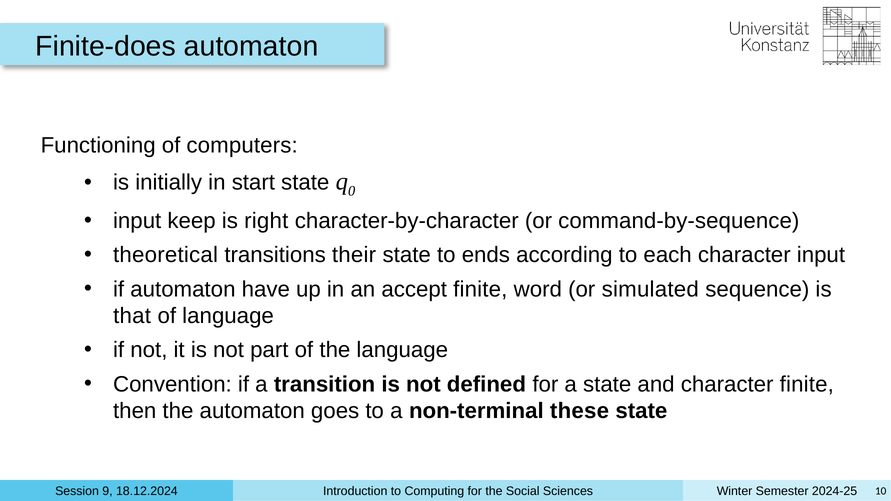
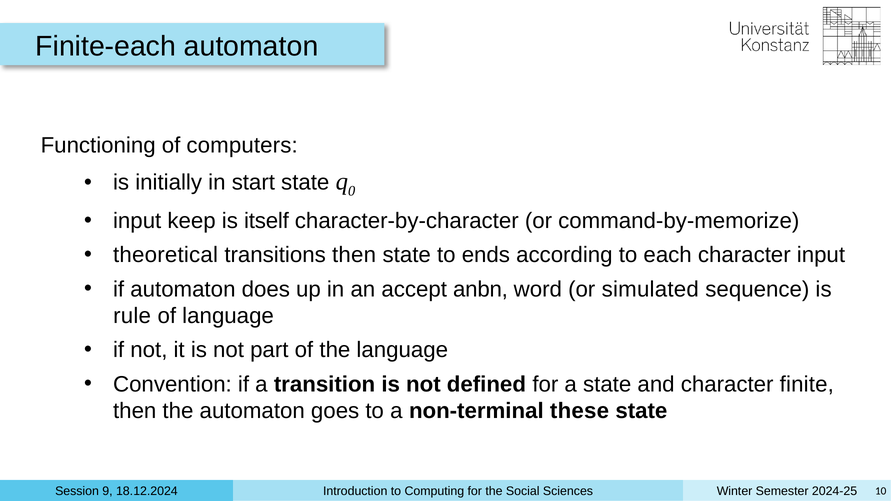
Finite-does: Finite-does -> Finite-each
right: right -> itself
command-by-sequence: command-by-sequence -> command-by-memorize
transitions their: their -> then
have: have -> does
accept finite: finite -> anbn
that: that -> rule
